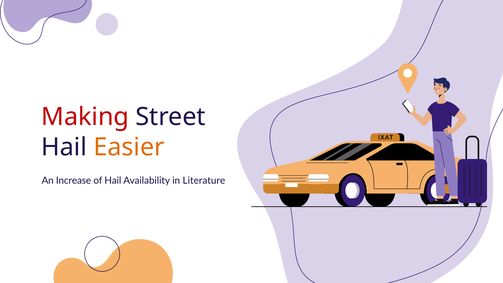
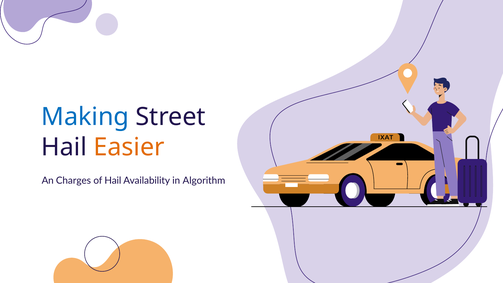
Making colour: red -> blue
Increase: Increase -> Charges
Literature: Literature -> Algorithm
